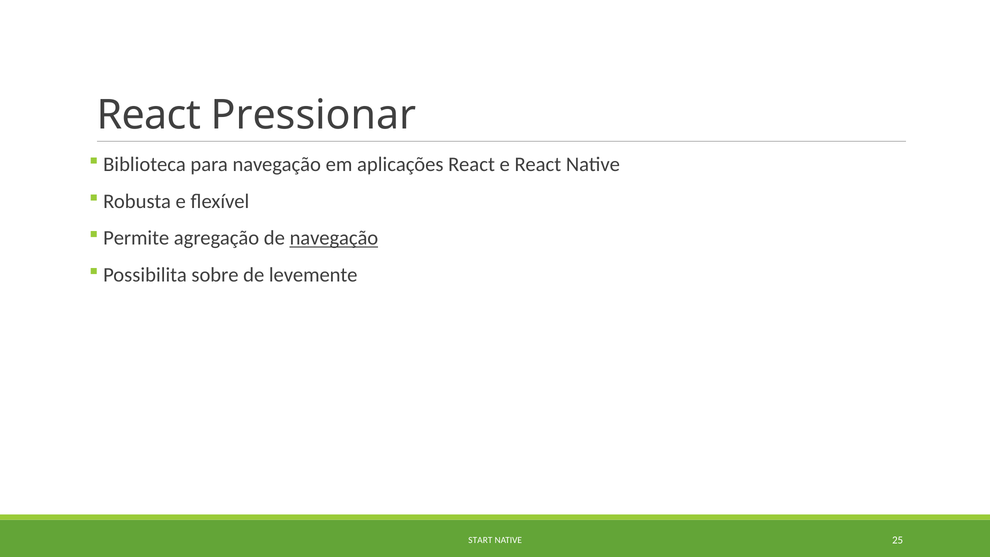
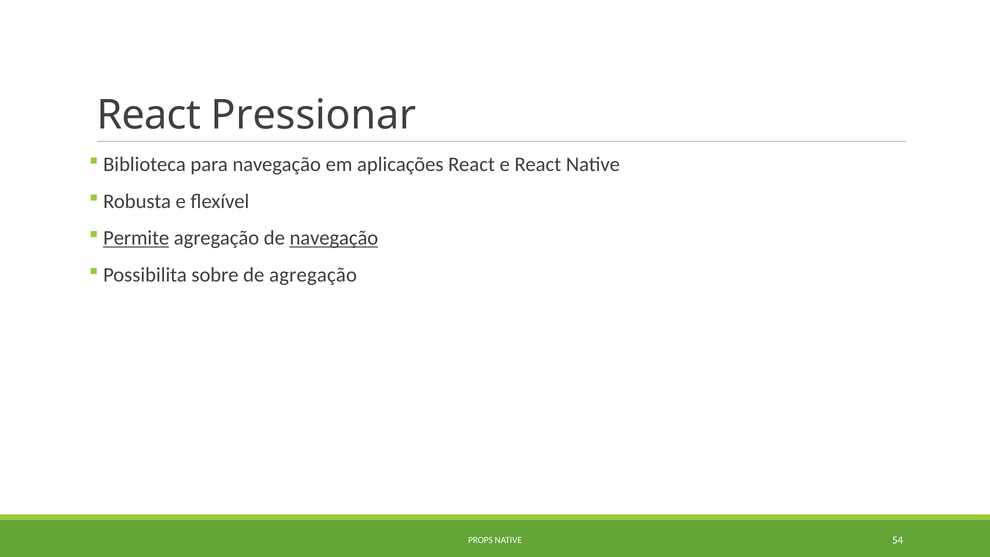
Permite underline: none -> present
de levemente: levemente -> agregação
START: START -> PROPS
25: 25 -> 54
